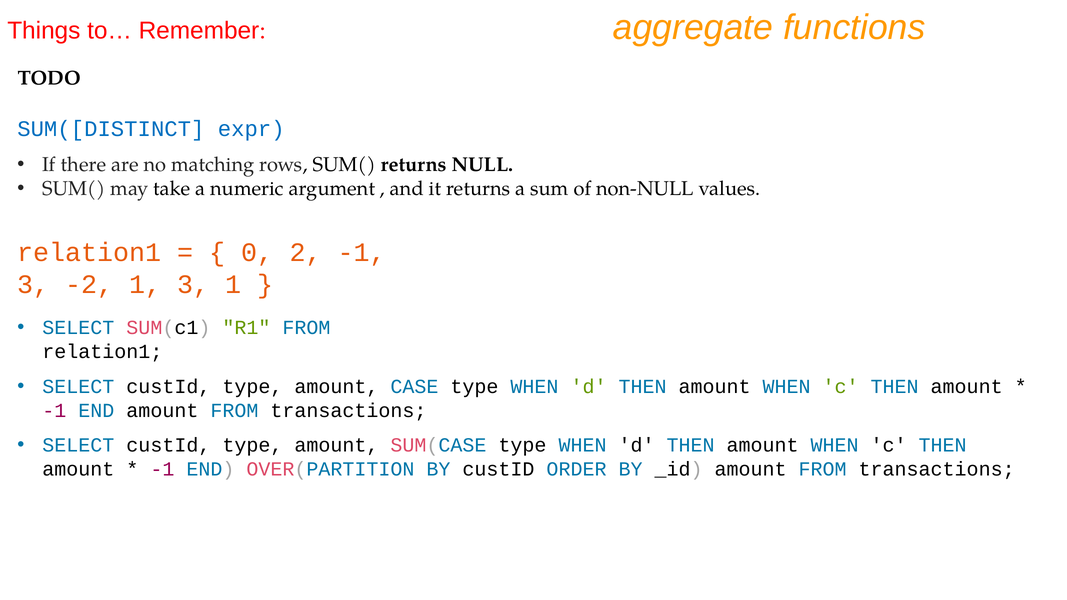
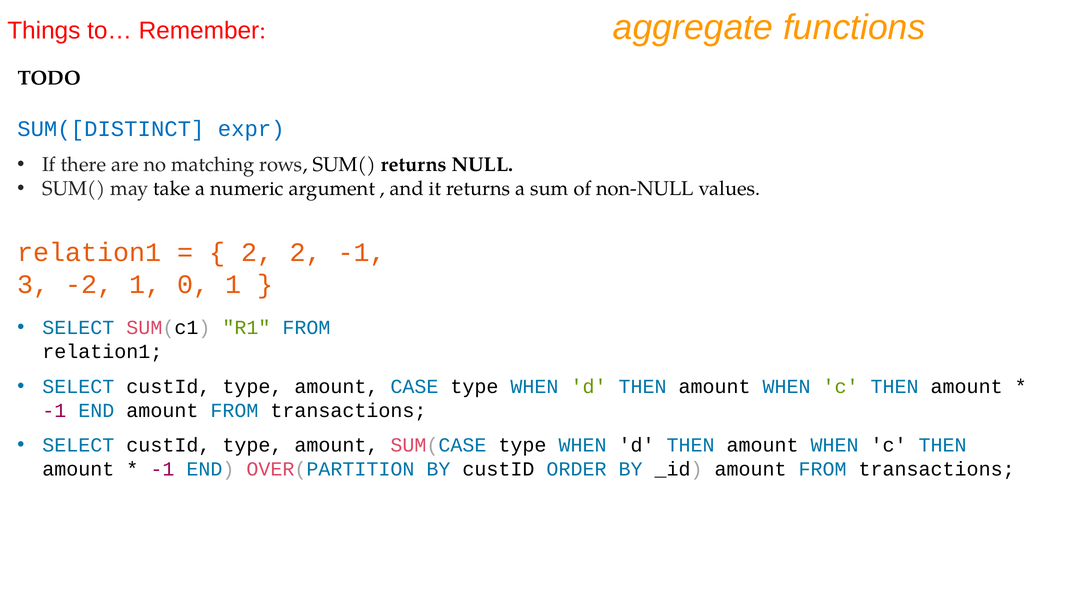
0 at (257, 252): 0 -> 2
1 3: 3 -> 0
